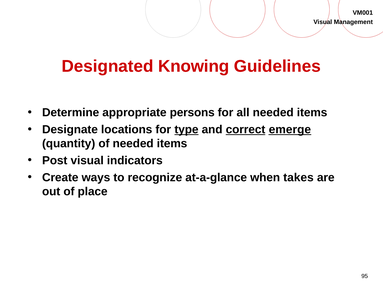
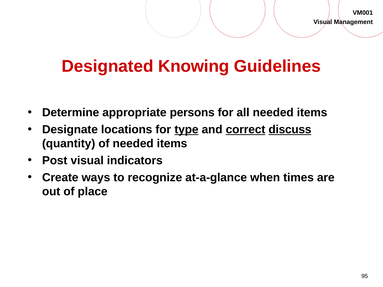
emerge: emerge -> discuss
takes: takes -> times
